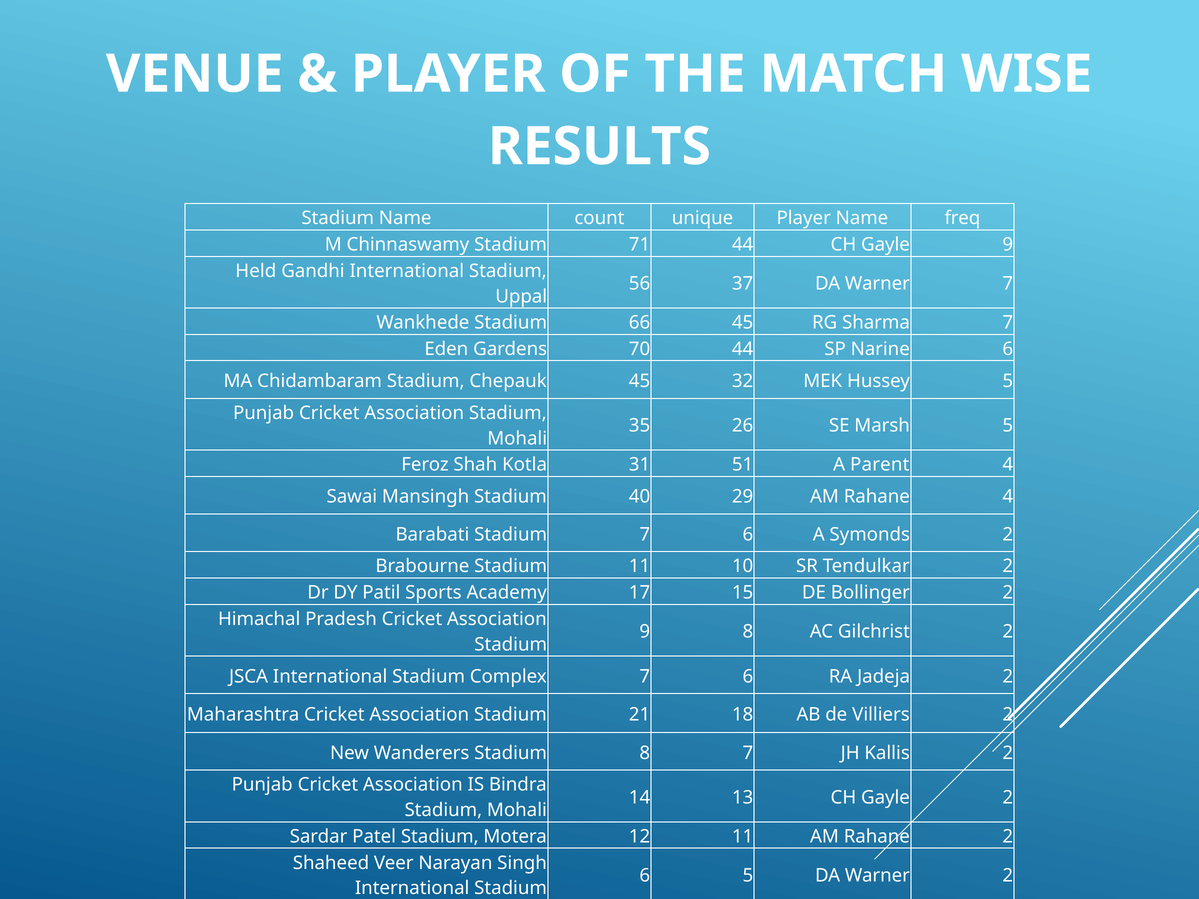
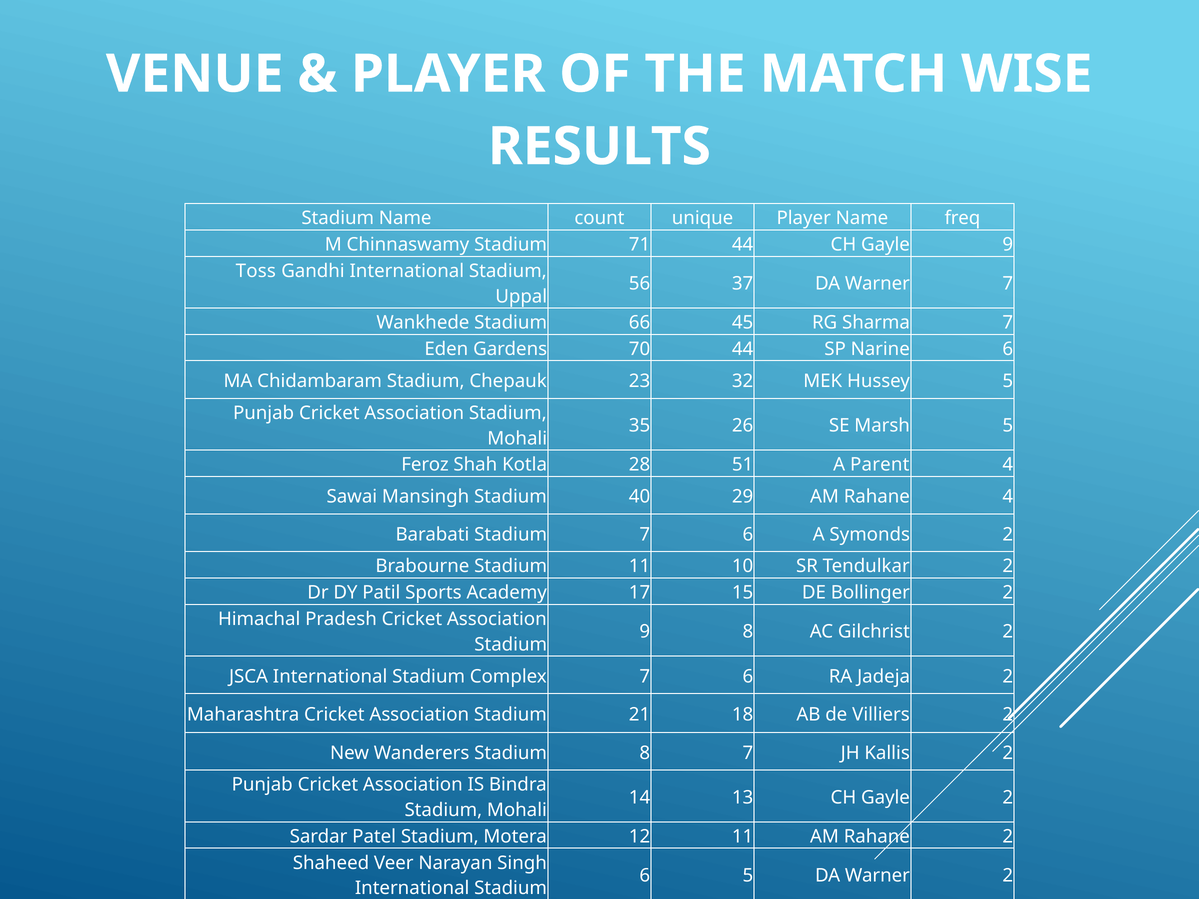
Held: Held -> Toss
Chepauk 45: 45 -> 23
31: 31 -> 28
